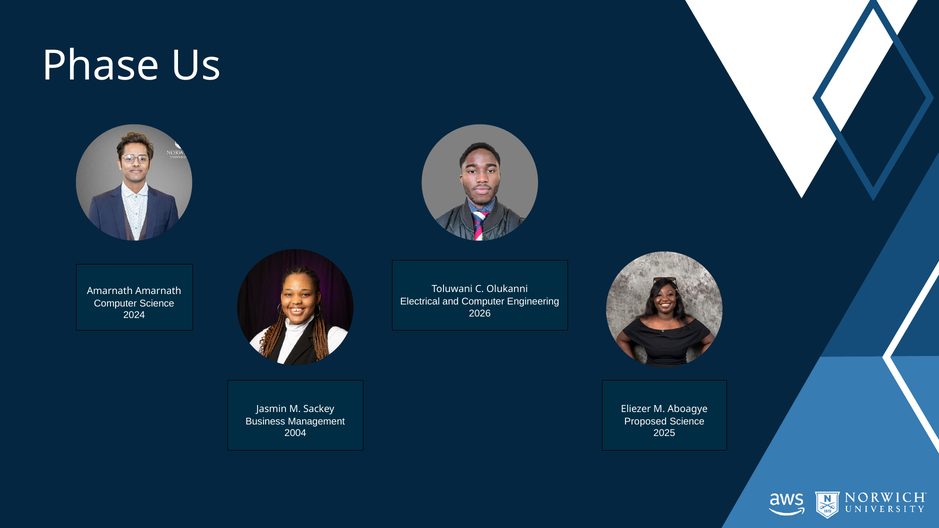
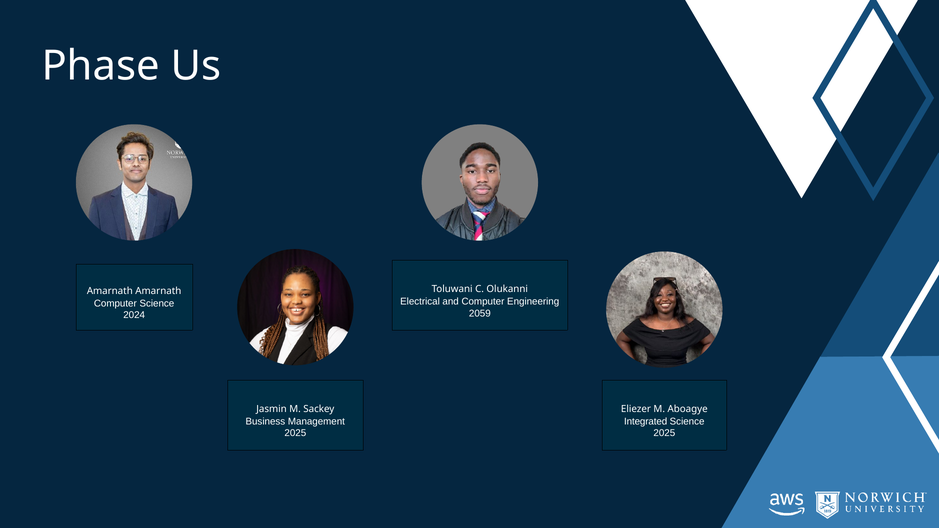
2026: 2026 -> 2059
Proposed: Proposed -> Integrated
2004 at (295, 433): 2004 -> 2025
